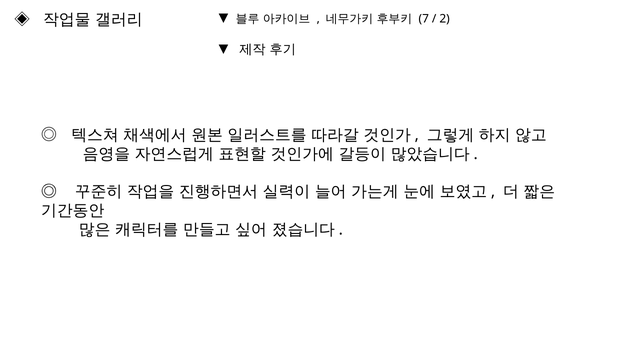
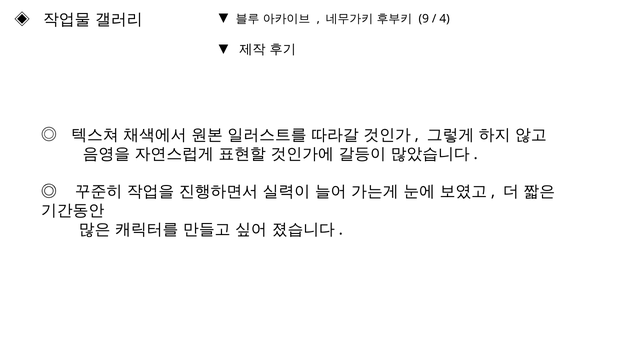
7: 7 -> 9
2: 2 -> 4
